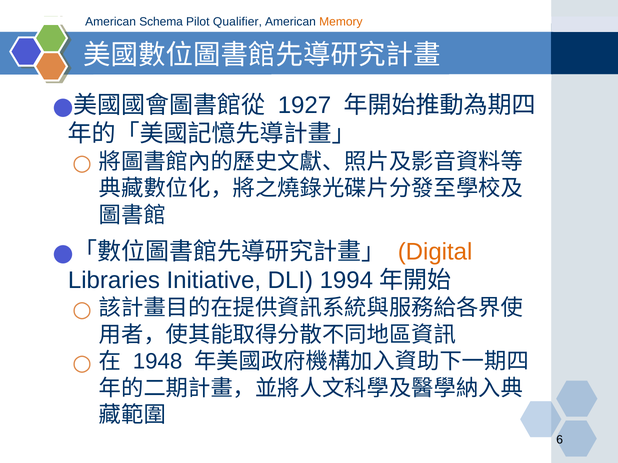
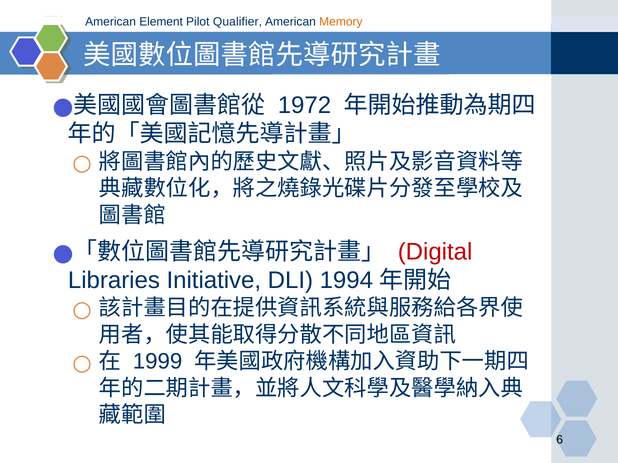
Schema: Schema -> Element
1927: 1927 -> 1972
Digital colour: orange -> red
1948: 1948 -> 1999
